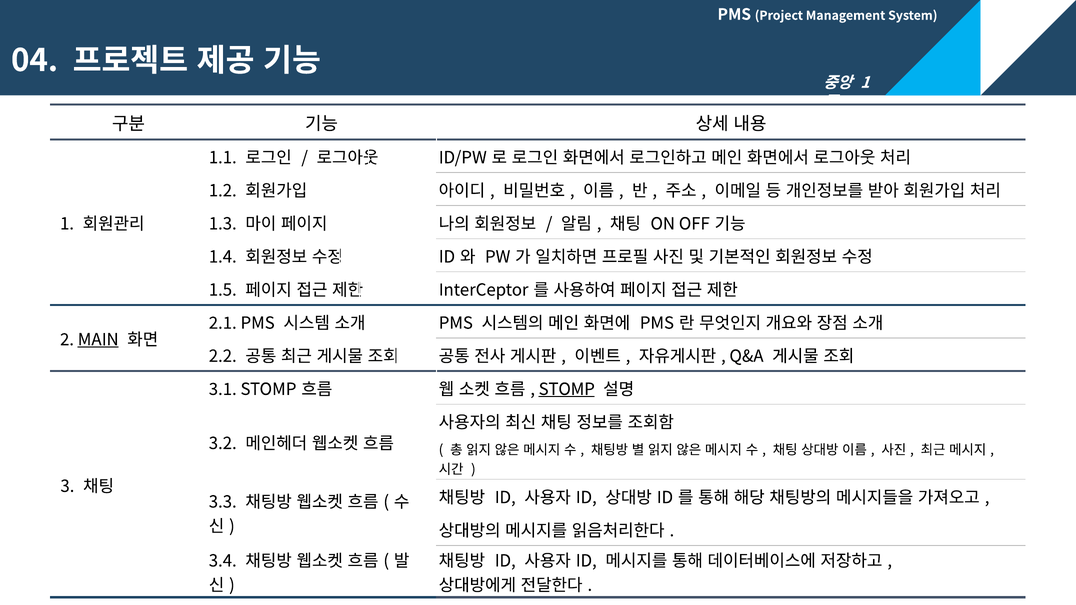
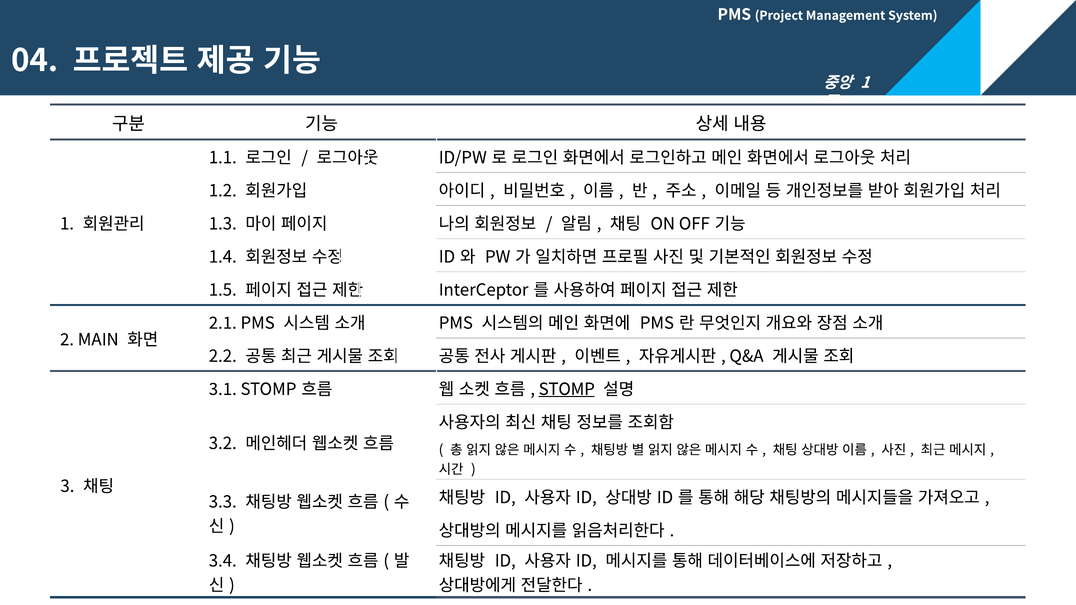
MAIN underline: present -> none
